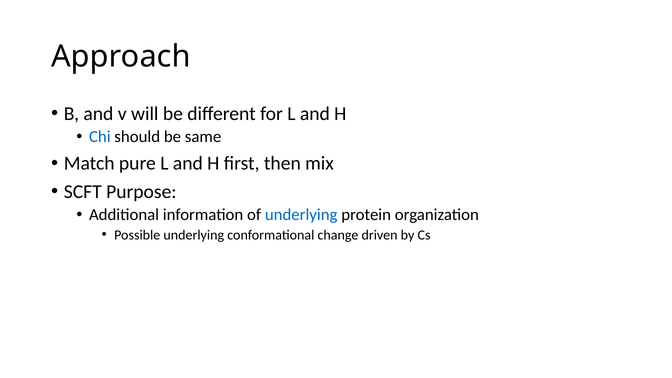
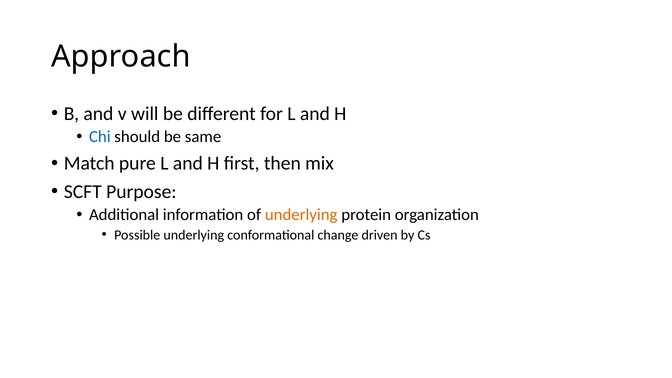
underlying at (301, 215) colour: blue -> orange
